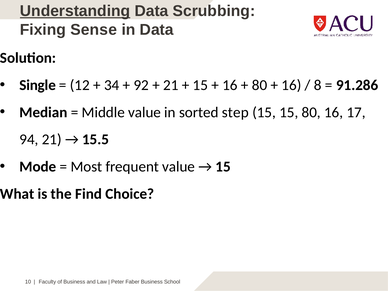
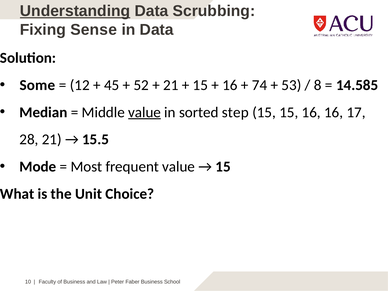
Single: Single -> Some
34: 34 -> 45
92: 92 -> 52
80 at (260, 85): 80 -> 74
16 at (291, 85): 16 -> 53
91.286: 91.286 -> 14.585
value at (145, 112) underline: none -> present
15 80: 80 -> 16
94: 94 -> 28
Find: Find -> Unit
